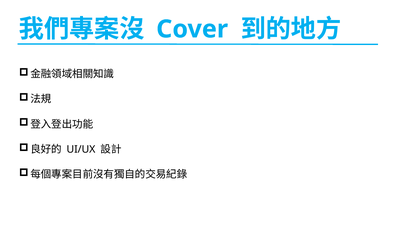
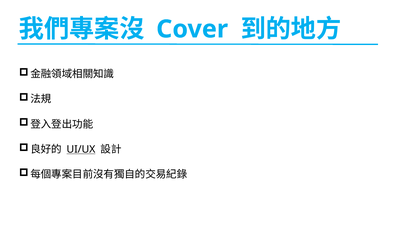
UI/UX underline: none -> present
